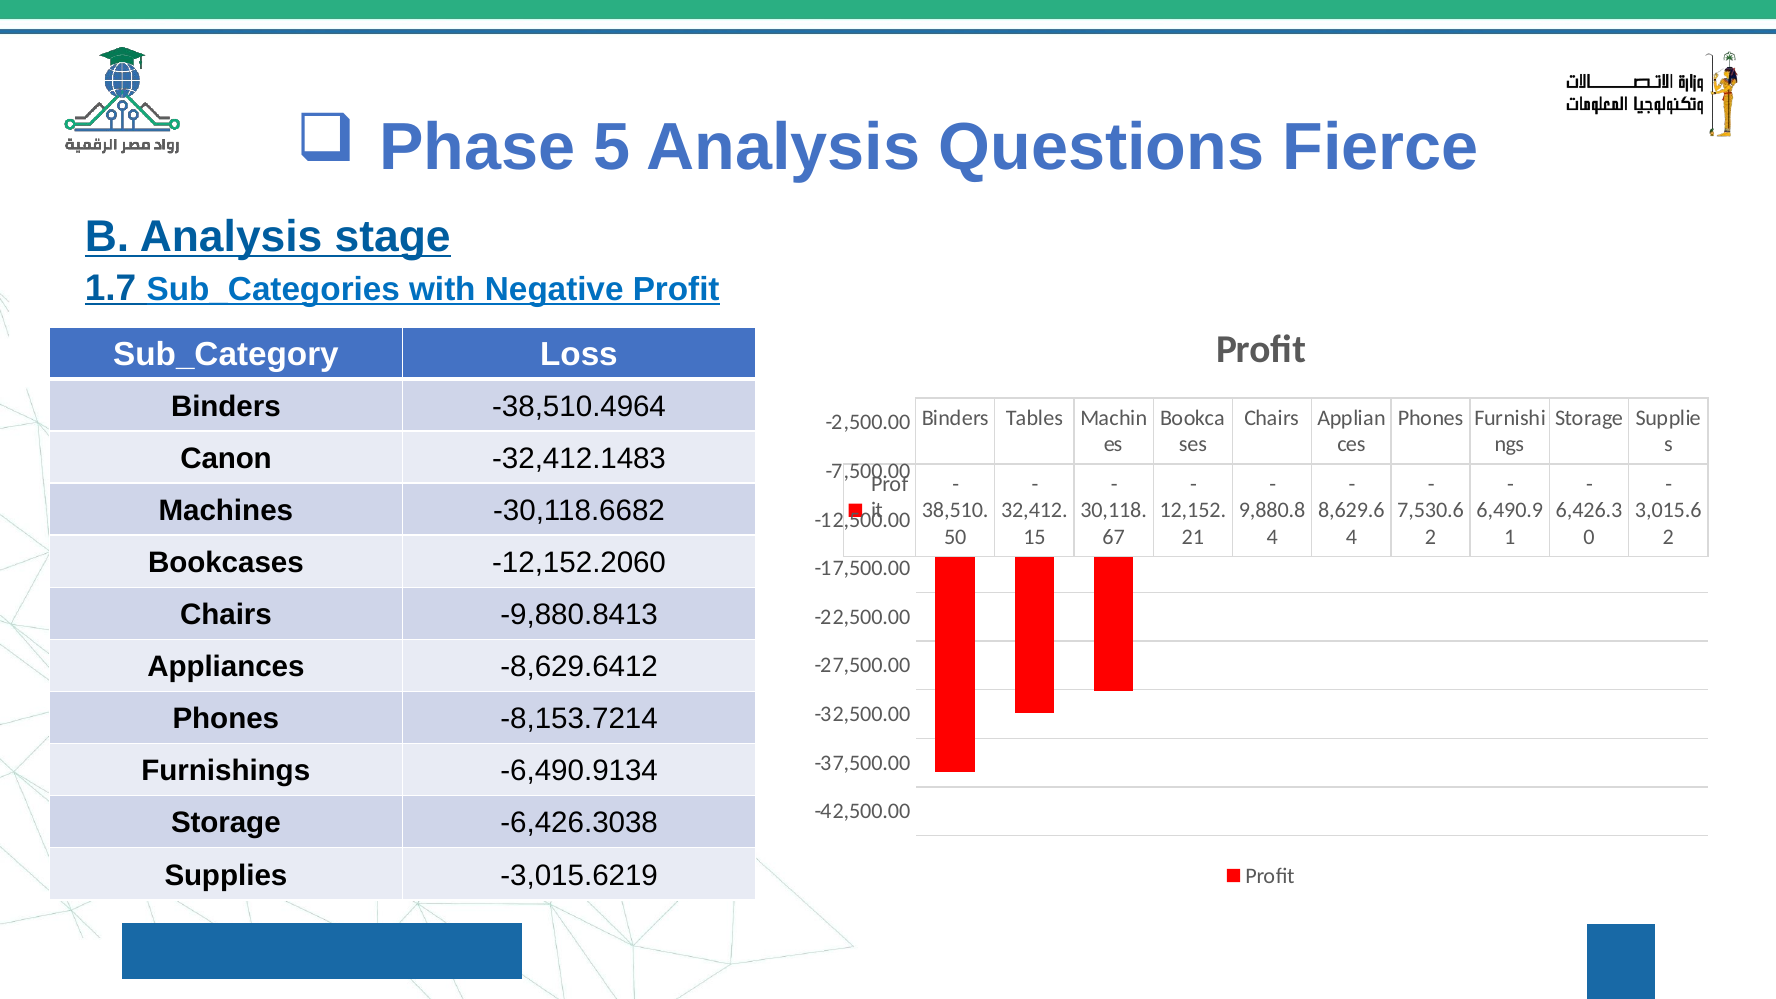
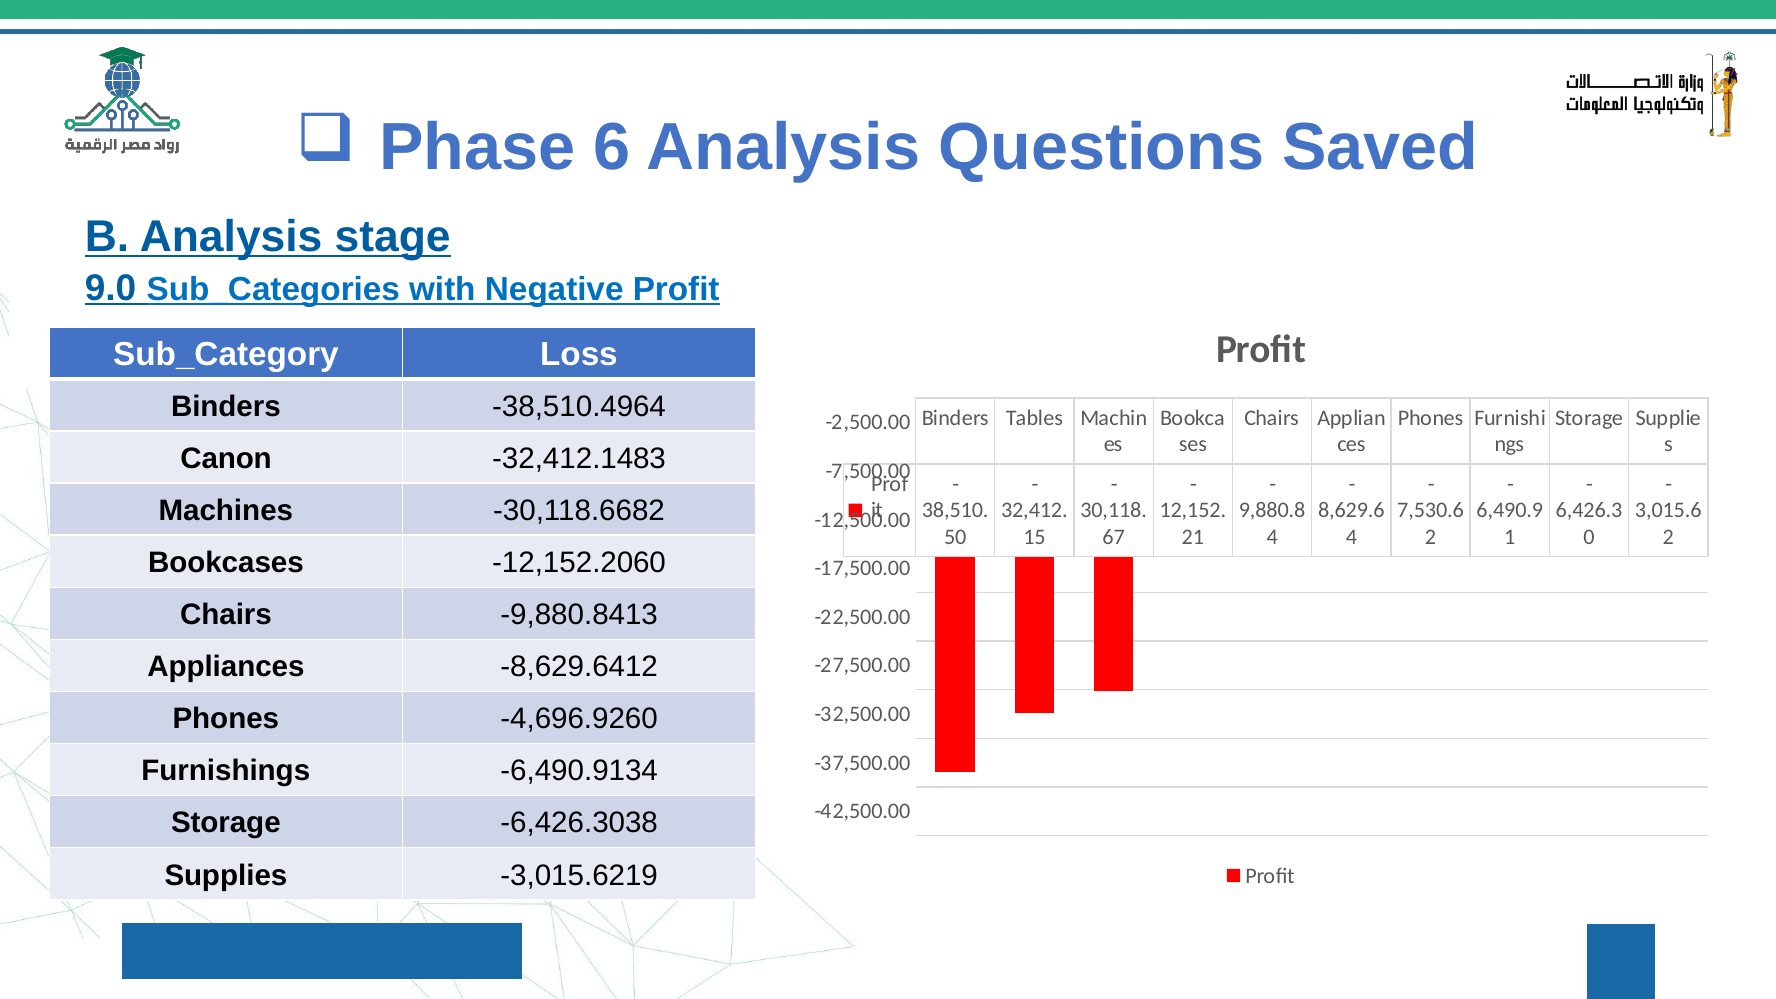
5: 5 -> 6
Fierce: Fierce -> Saved
1.7: 1.7 -> 9.0
-8,153.7214: -8,153.7214 -> -4,696.9260
